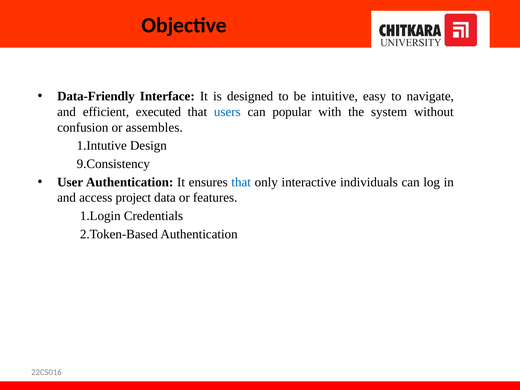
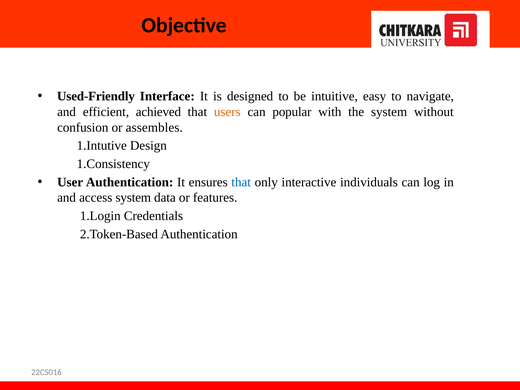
Data-Friendly: Data-Friendly -> Used-Friendly
executed: executed -> achieved
users colour: blue -> orange
9.Consistency: 9.Consistency -> 1.Consistency
access project: project -> system
